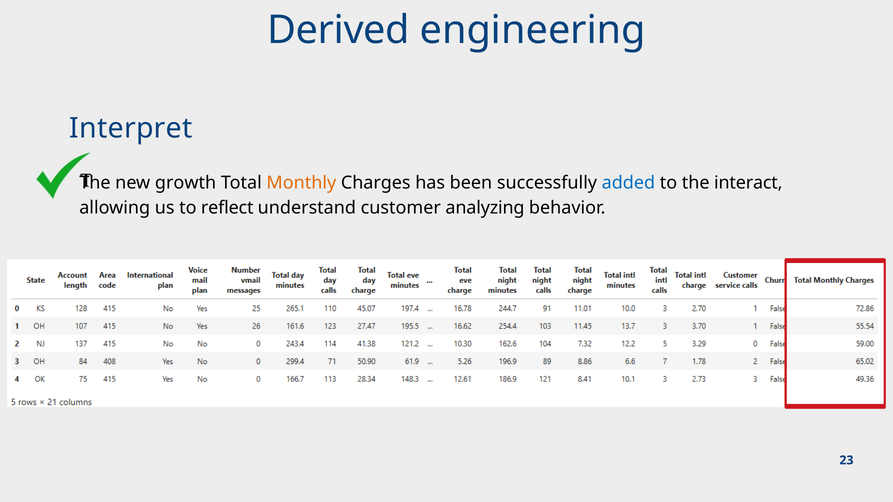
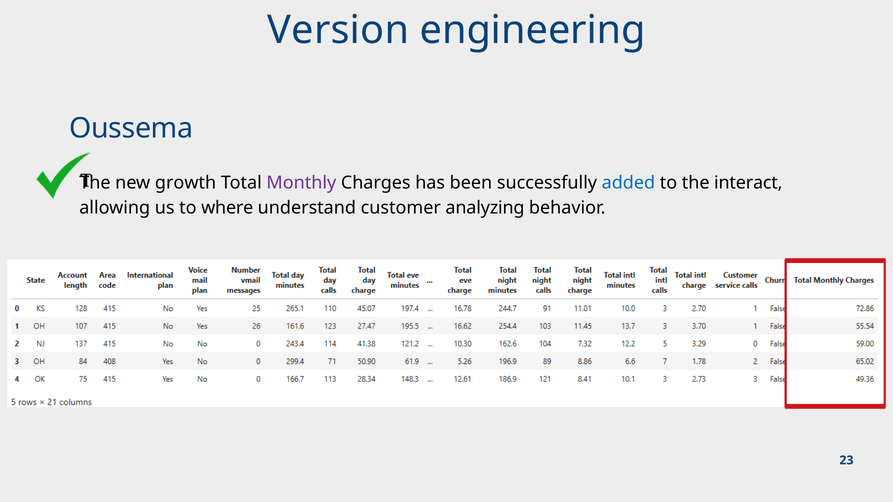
Derived: Derived -> Version
Interpret: Interpret -> Oussema
Monthly colour: orange -> purple
reflect: reflect -> where
